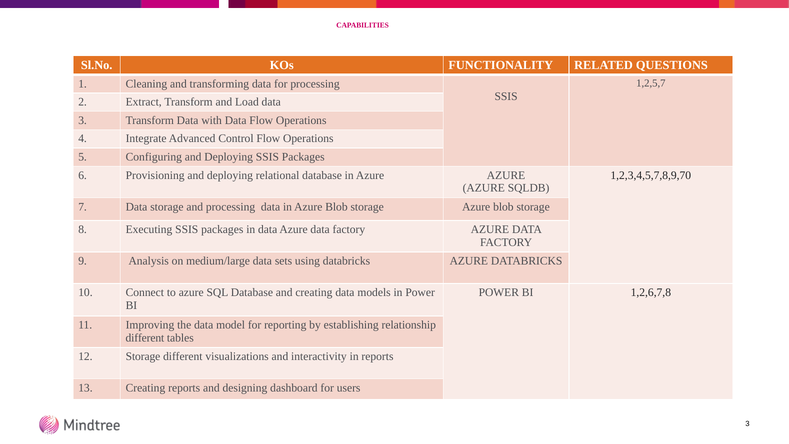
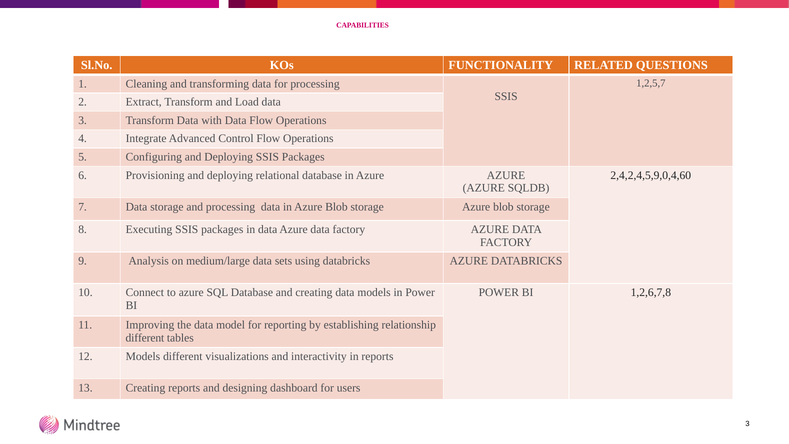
1,2,3,4,5,7,8,9,70: 1,2,3,4,5,7,8,9,70 -> 2,4,2,4,5,9,0,4,60
12 Storage: Storage -> Models
